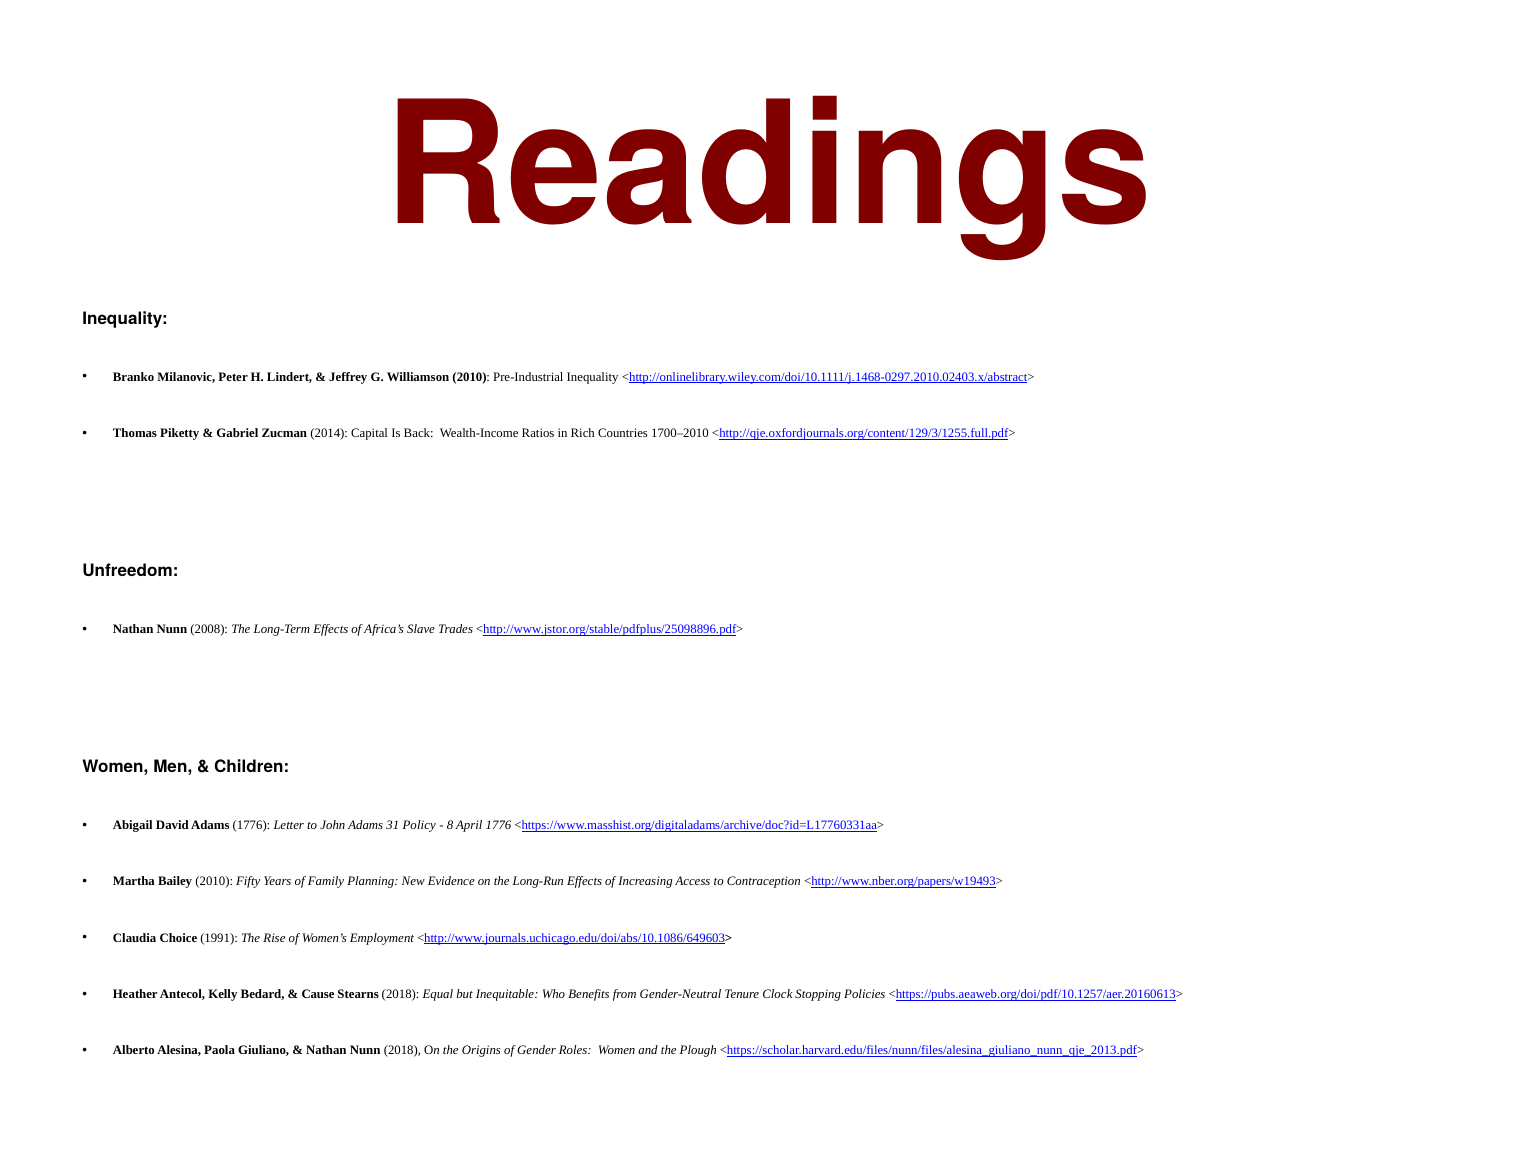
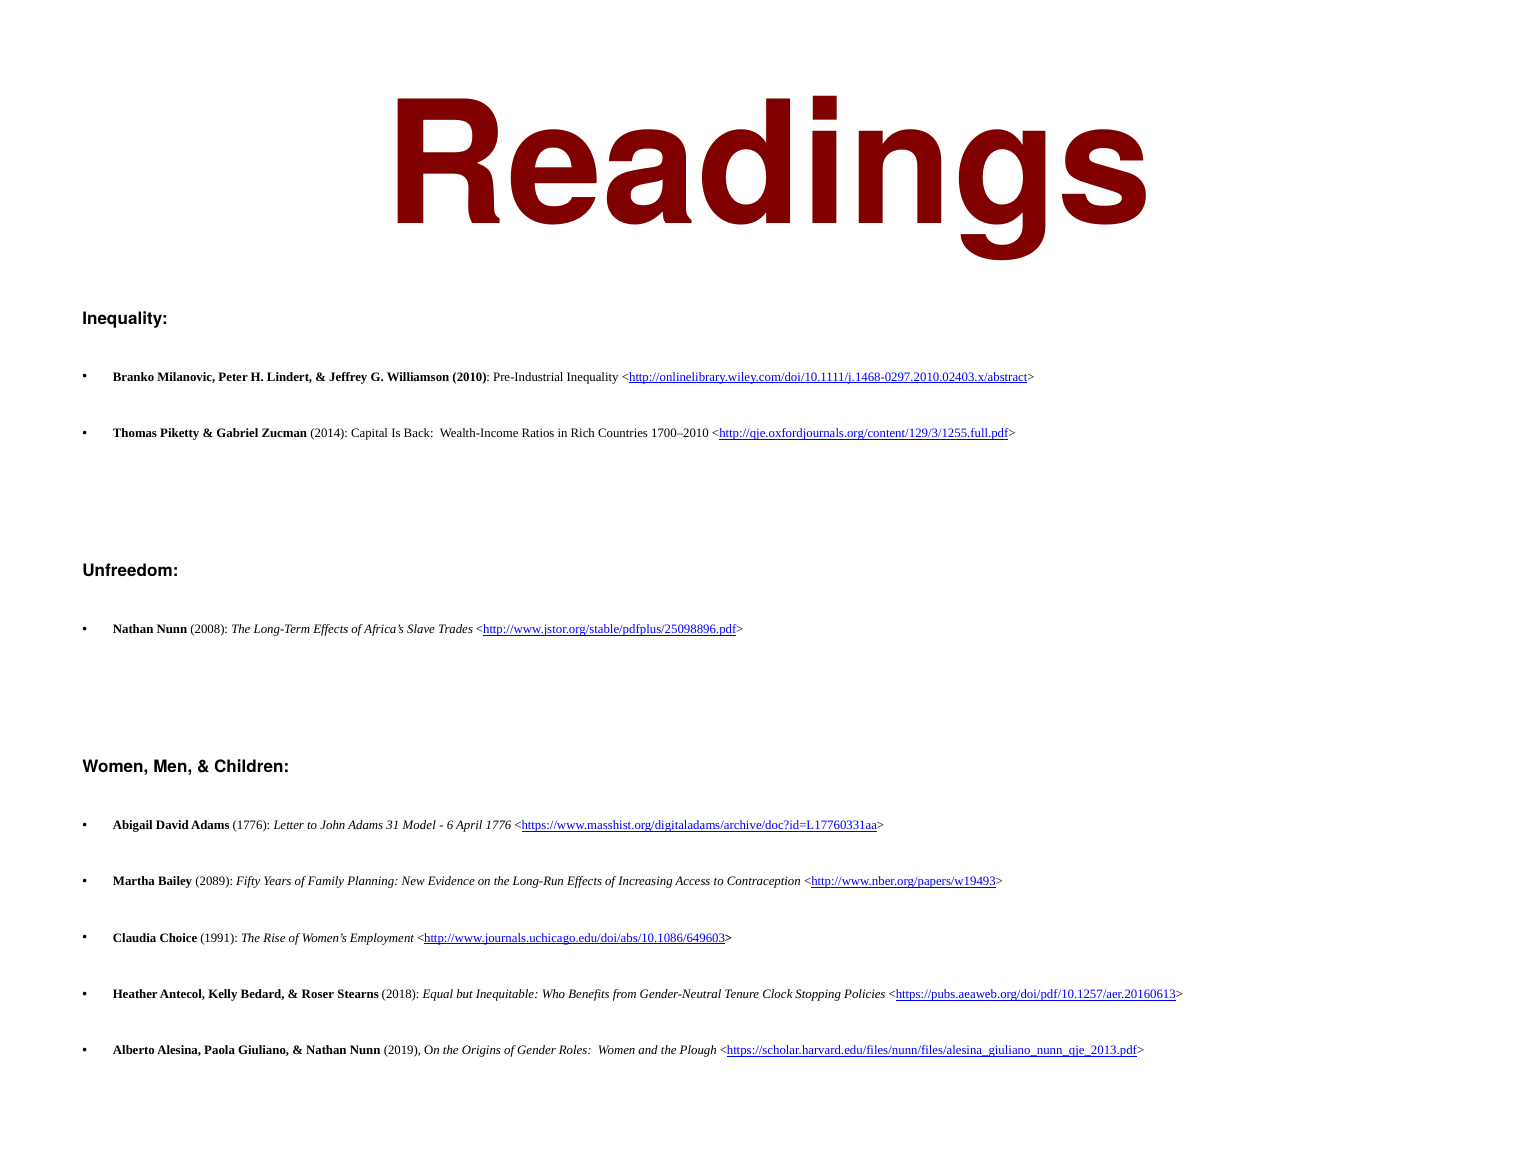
Policy: Policy -> Model
8: 8 -> 6
Bailey 2010: 2010 -> 2089
Cause: Cause -> Roser
Nunn 2018: 2018 -> 2019
